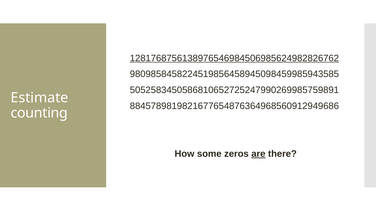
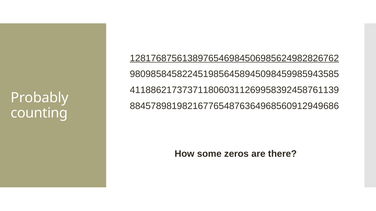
5052583450586810652725247990269985759891: 5052583450586810652725247990269985759891 -> 4118862173737118060311269958392458761139
Estimate: Estimate -> Probably
are underline: present -> none
